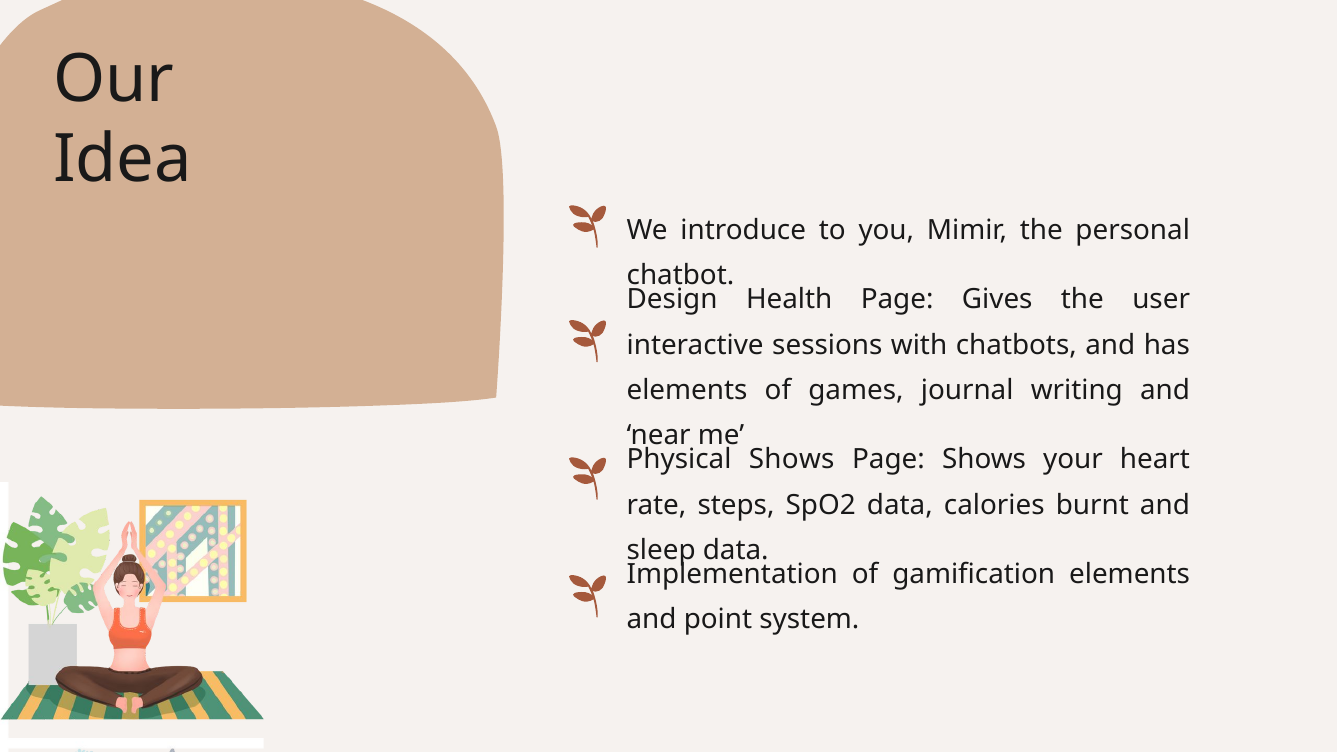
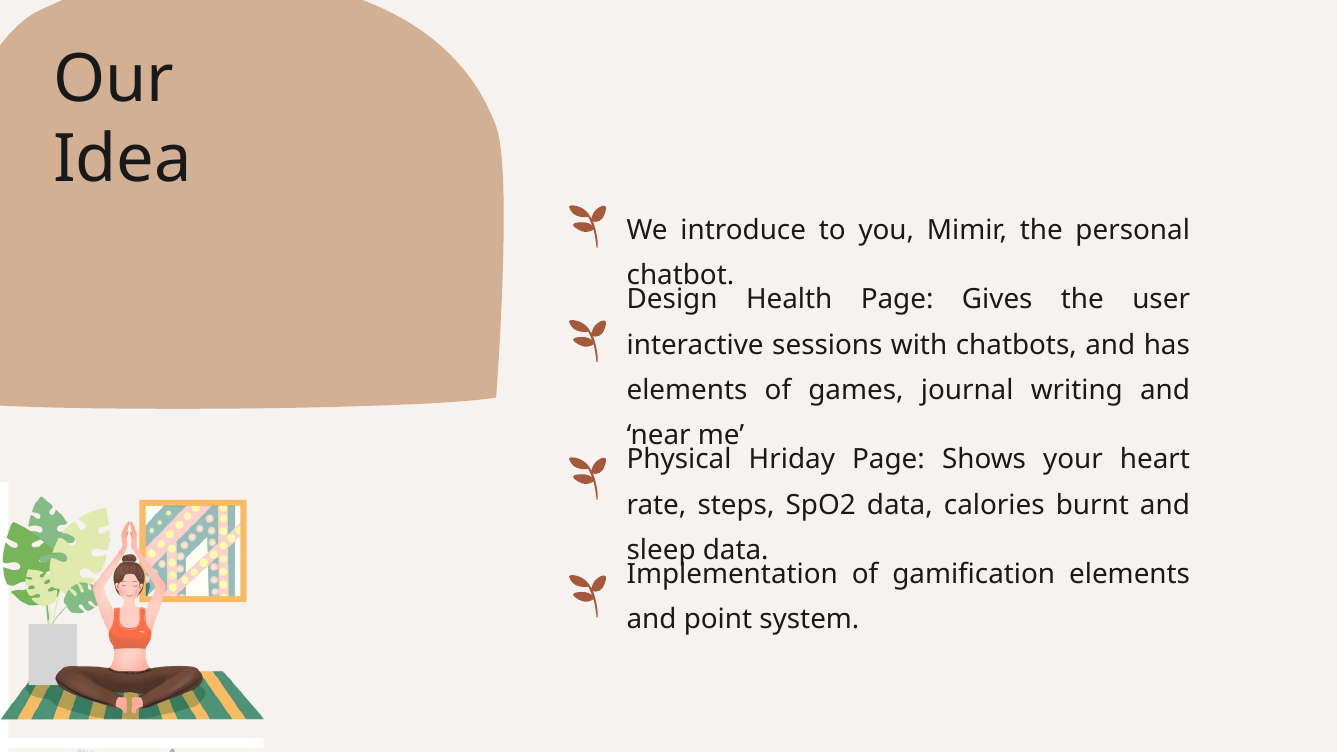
Physical Shows: Shows -> Hriday
